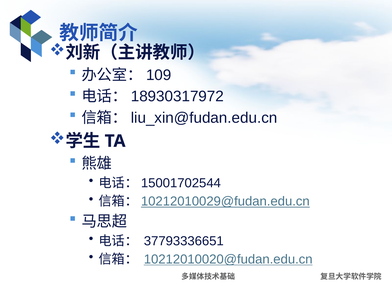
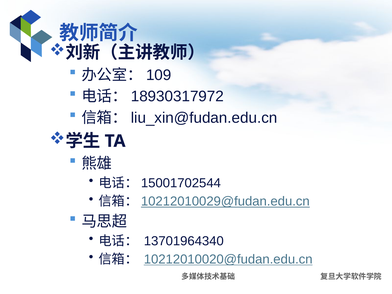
37793336651: 37793336651 -> 13701964340
